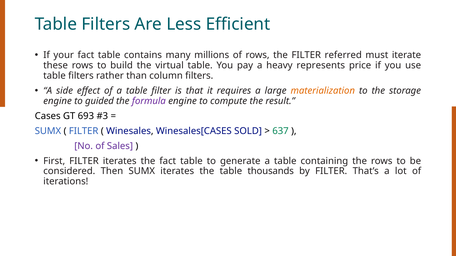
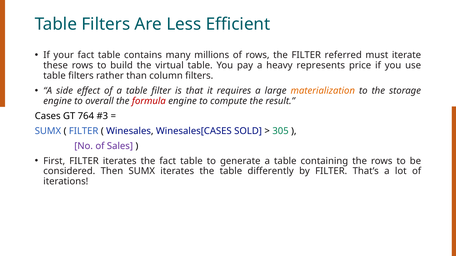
guided: guided -> overall
formula colour: purple -> red
693: 693 -> 764
637: 637 -> 305
thousands: thousands -> differently
